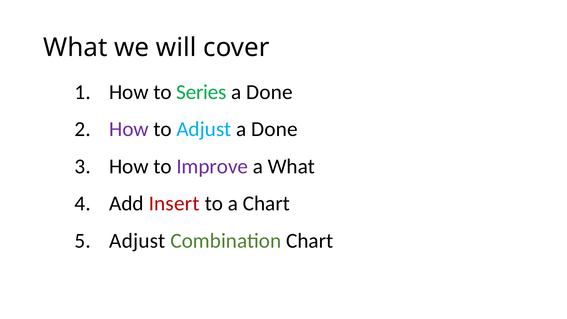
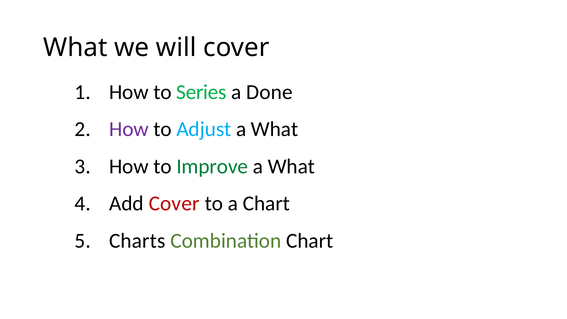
Adjust a Done: Done -> What
Improve colour: purple -> green
Add Insert: Insert -> Cover
Adjust at (137, 241): Adjust -> Charts
